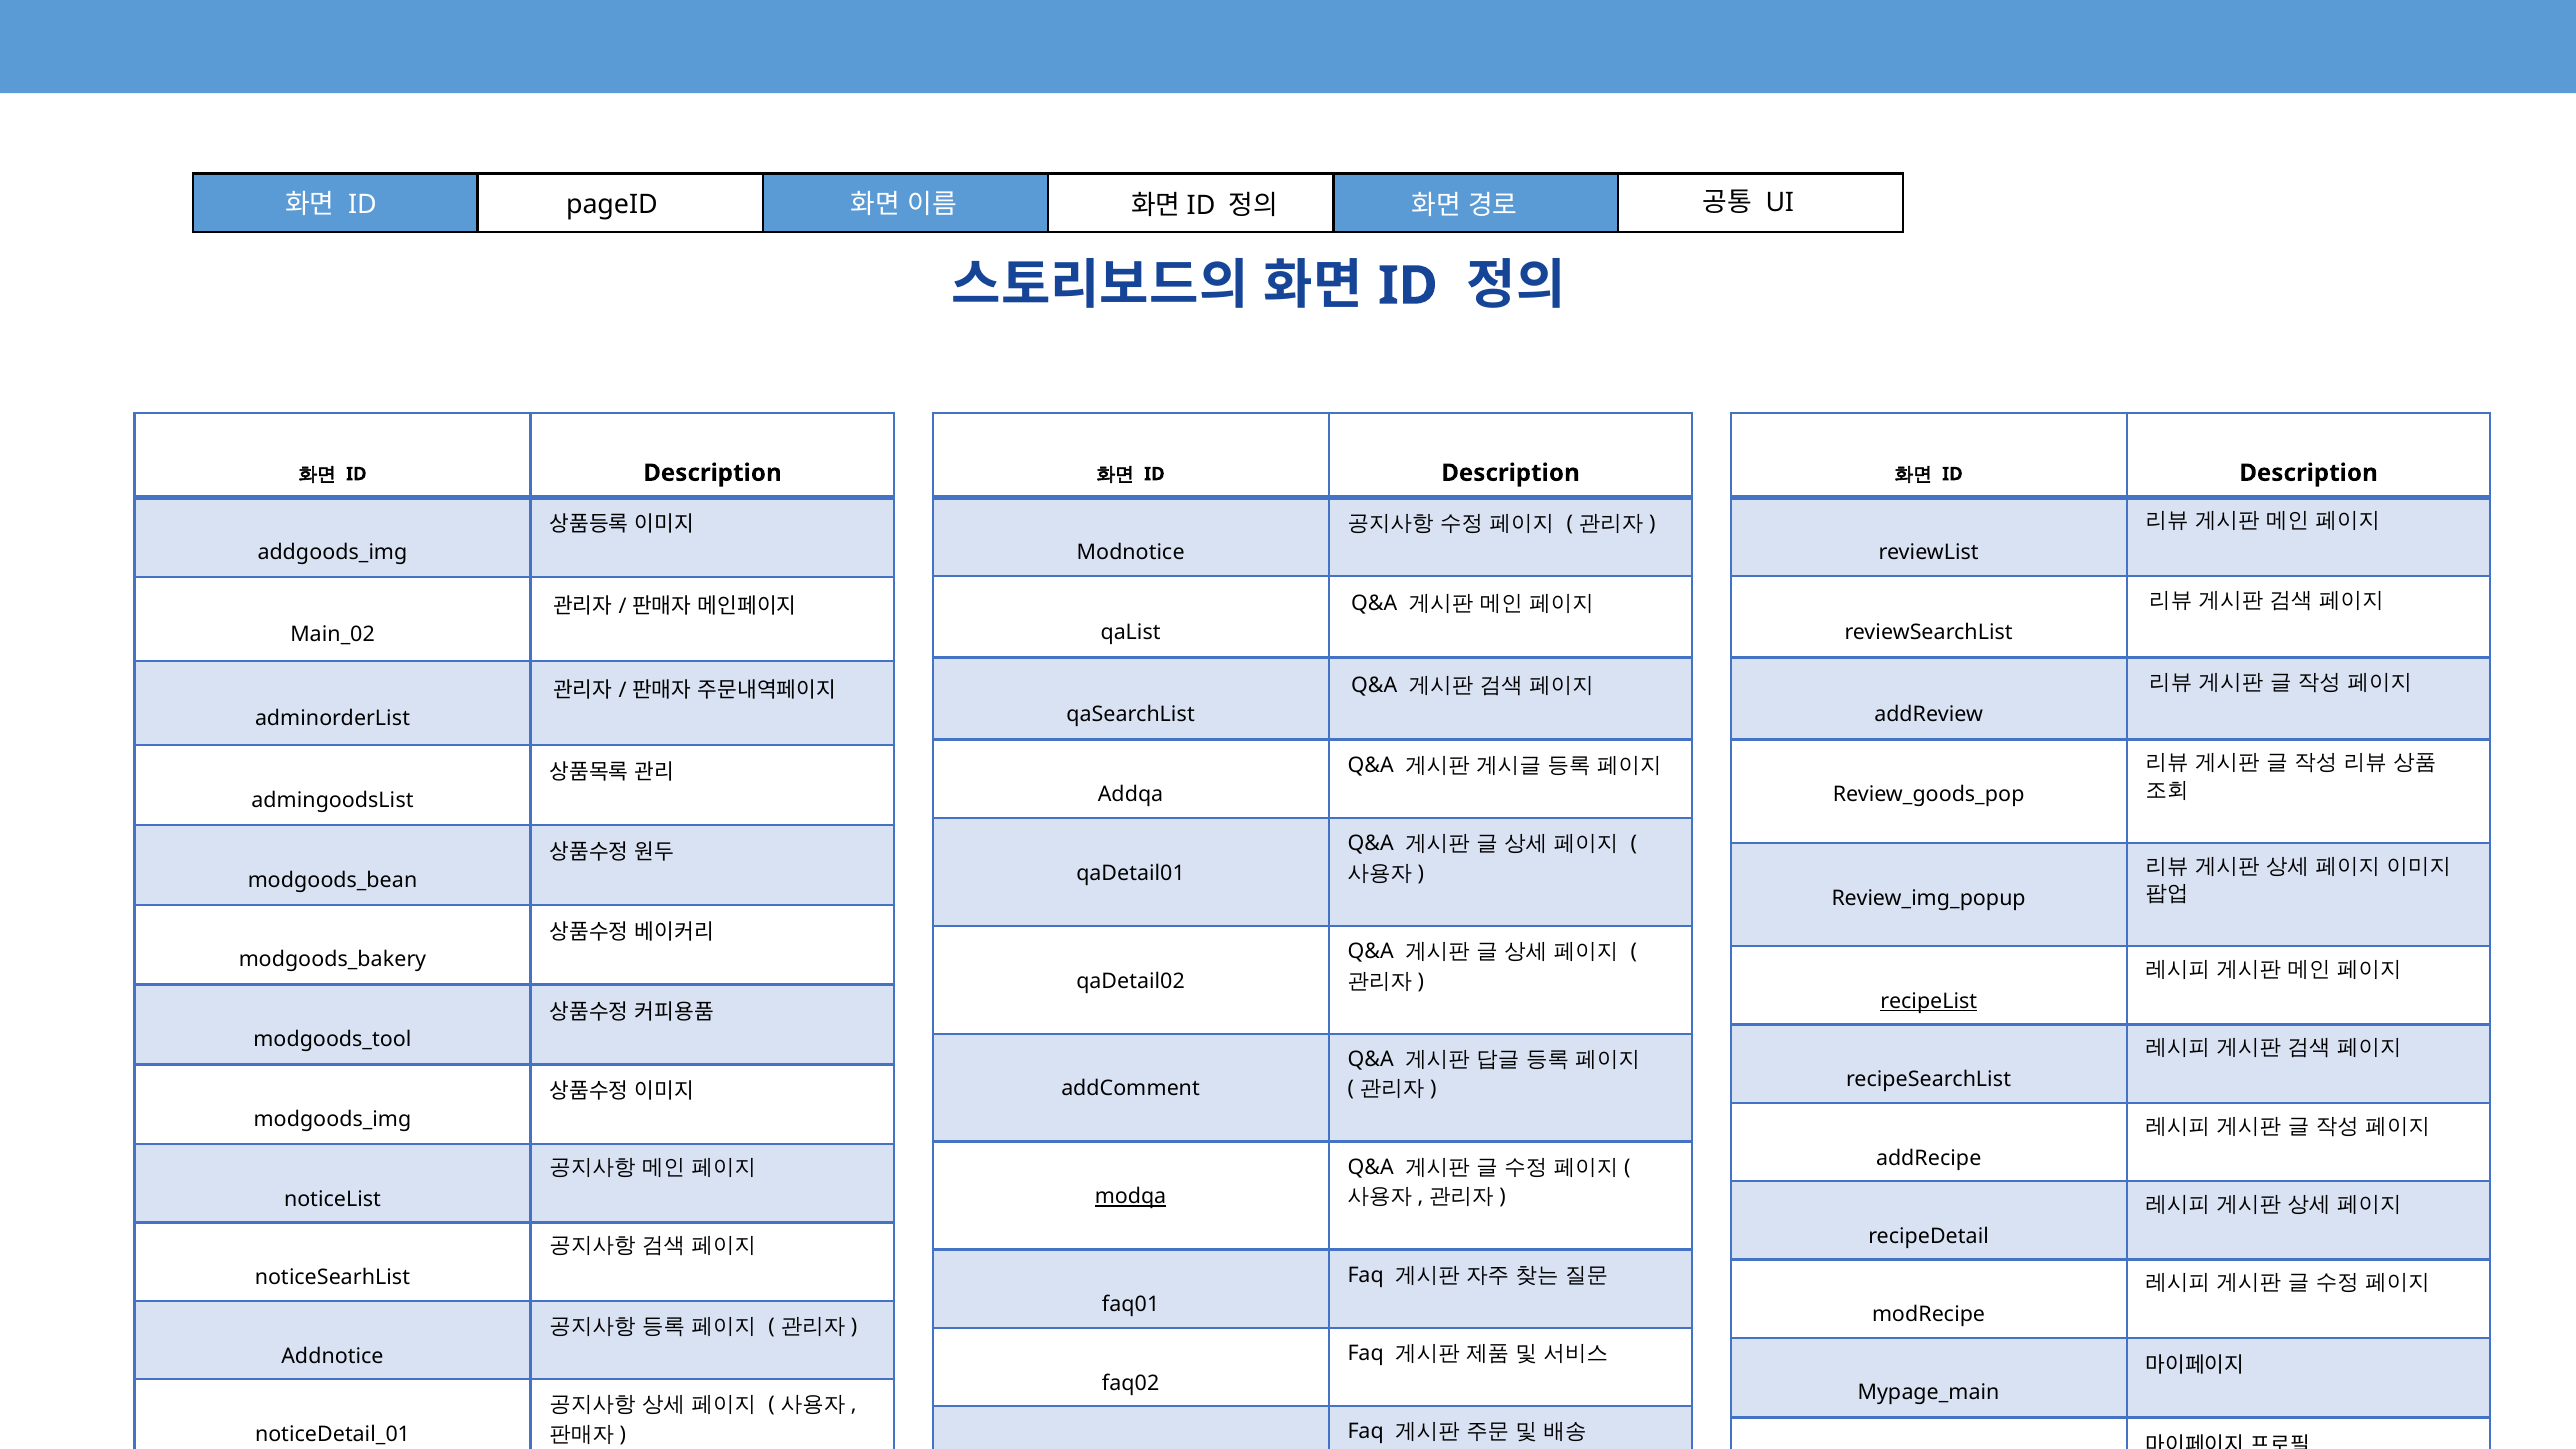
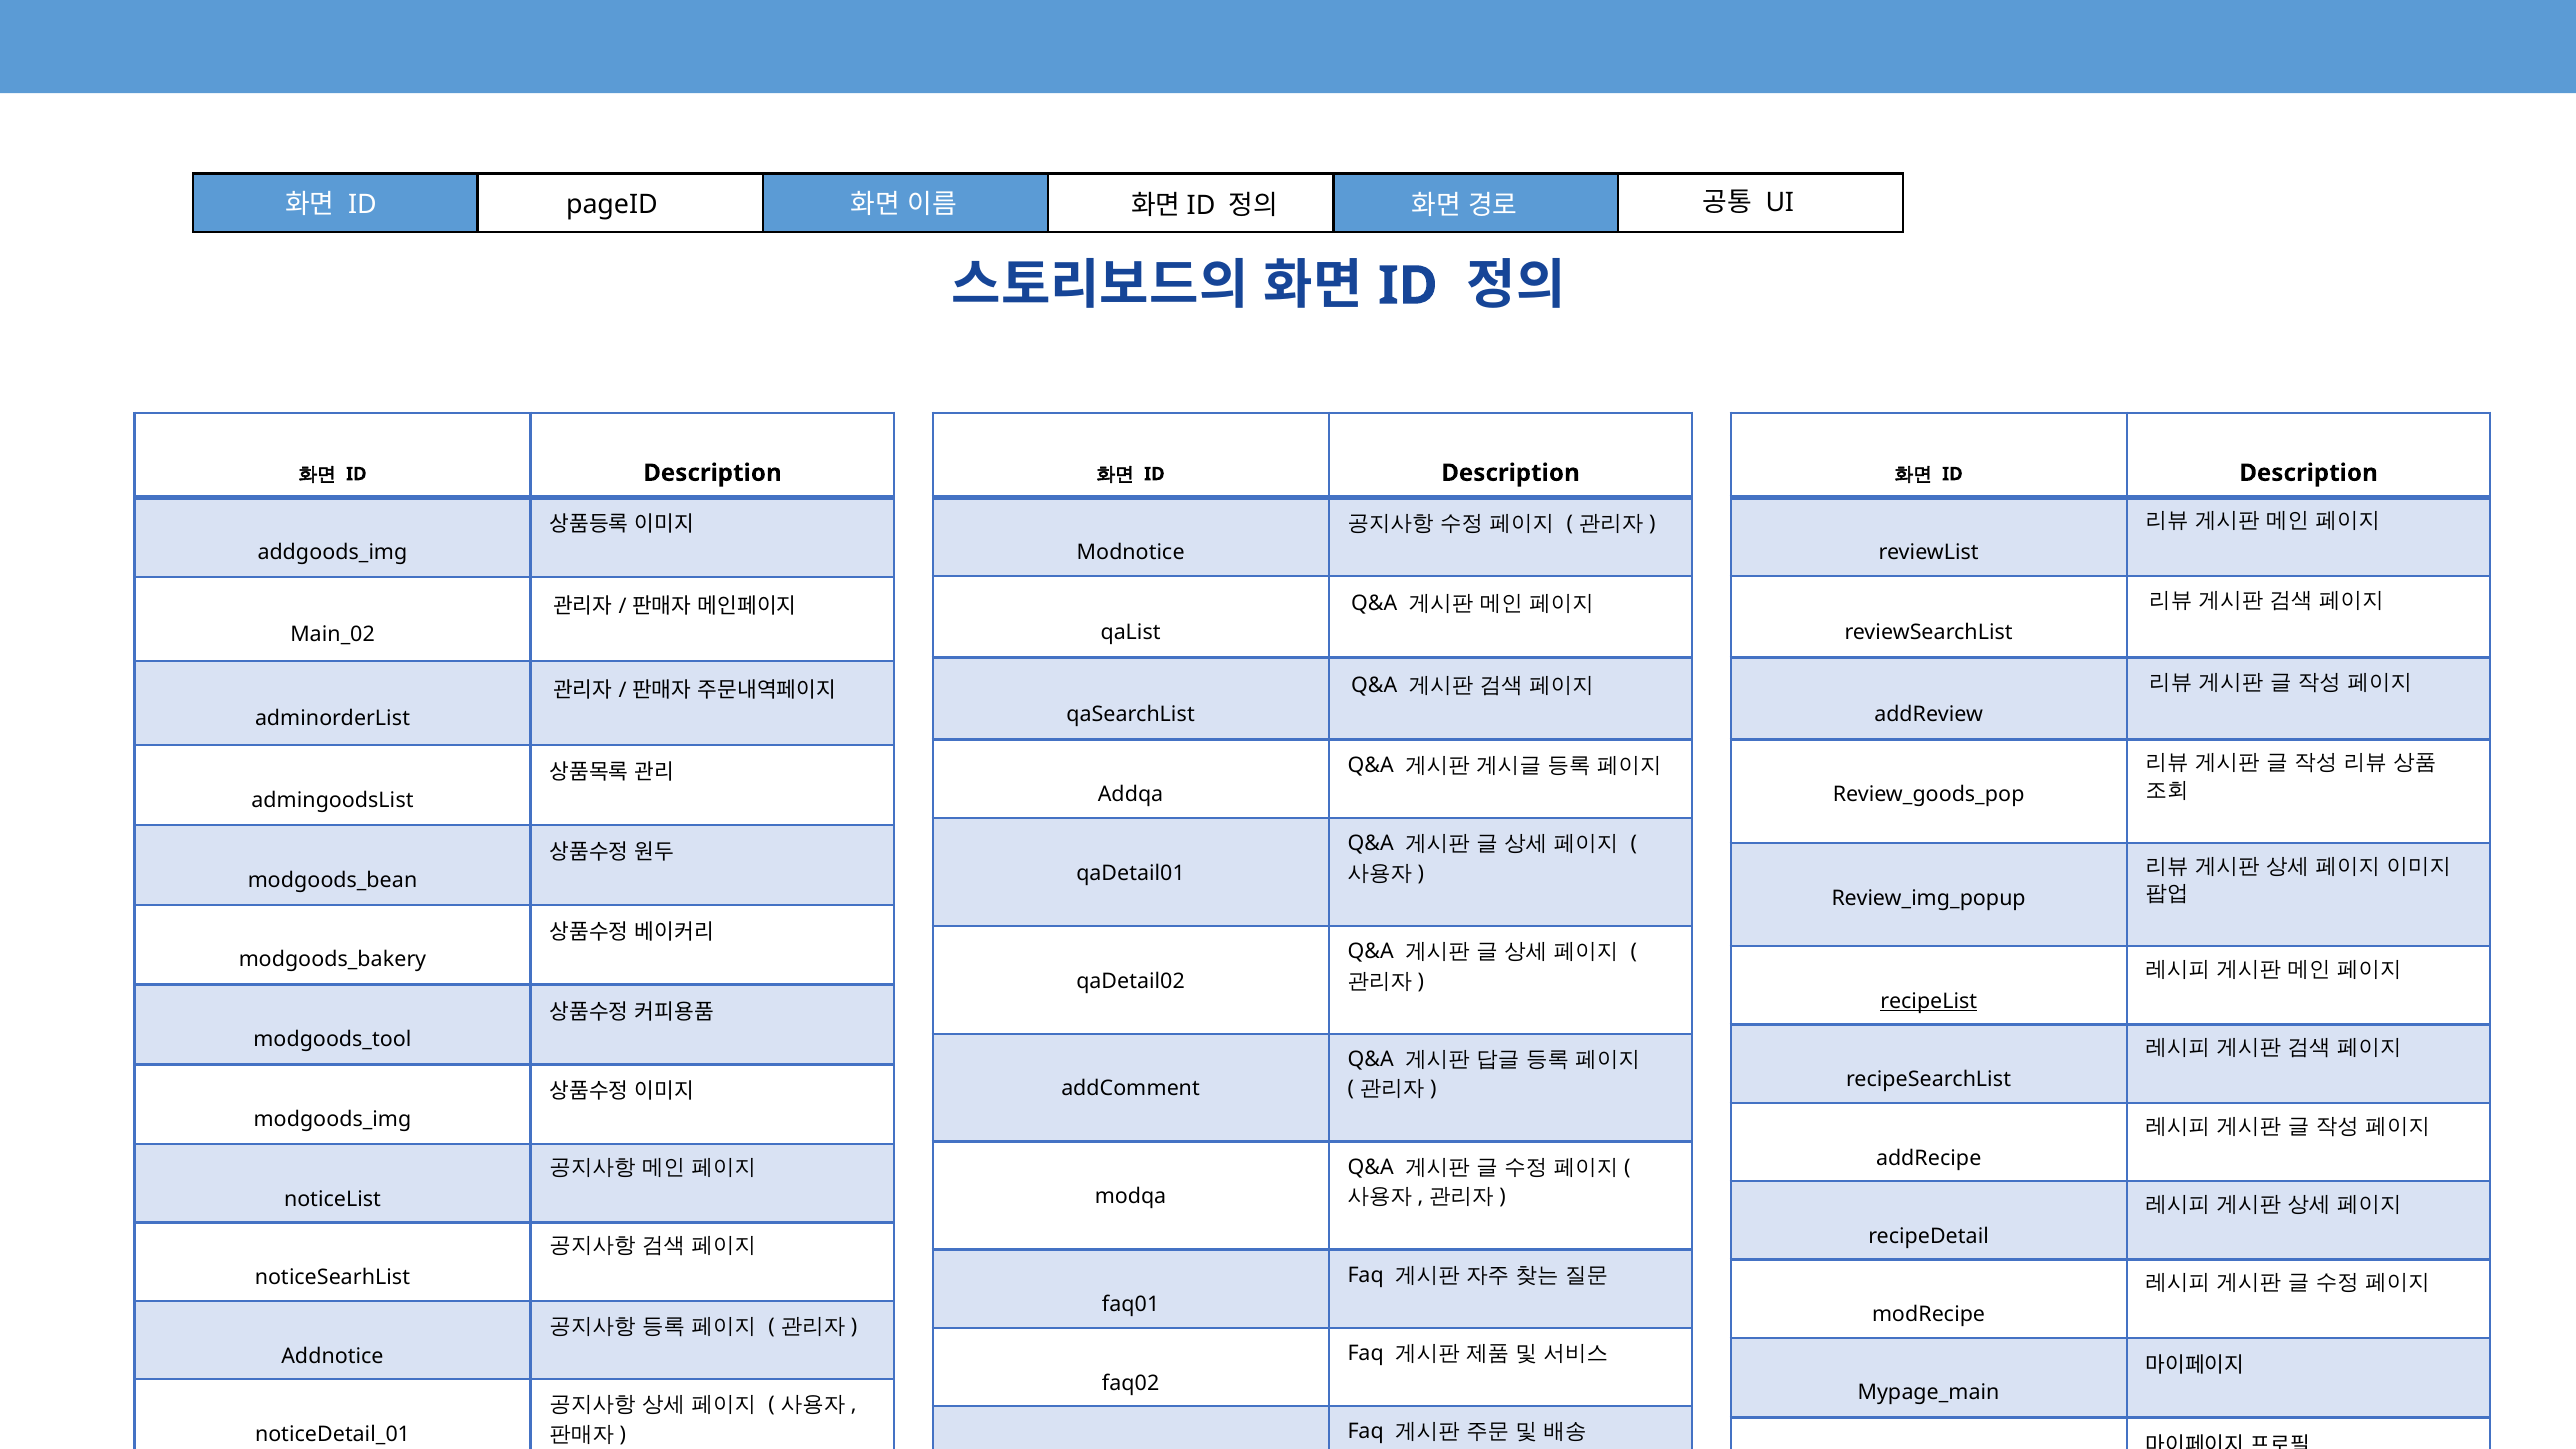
modqa underline: present -> none
